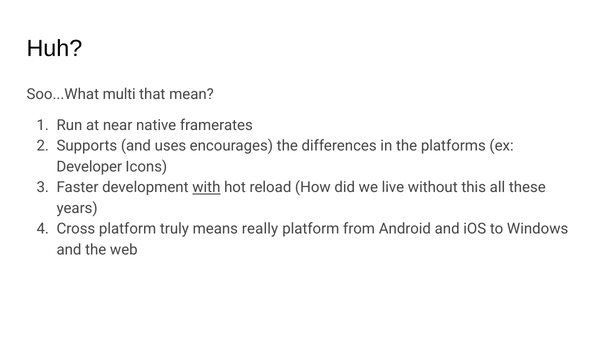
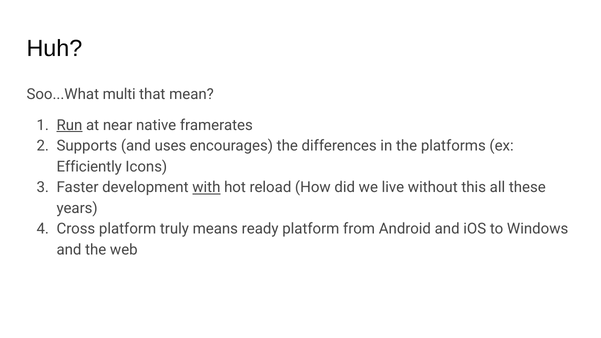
Run underline: none -> present
Developer: Developer -> Efficiently
really: really -> ready
